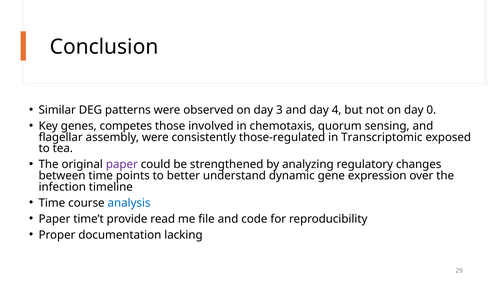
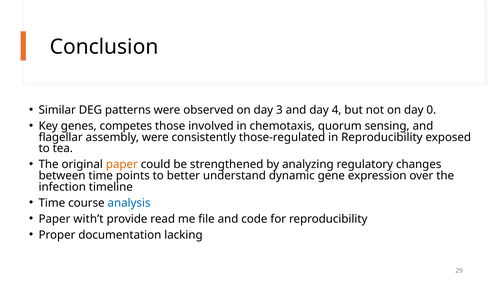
in Transcriptomic: Transcriptomic -> Reproducibility
paper at (122, 164) colour: purple -> orange
time’t: time’t -> with’t
